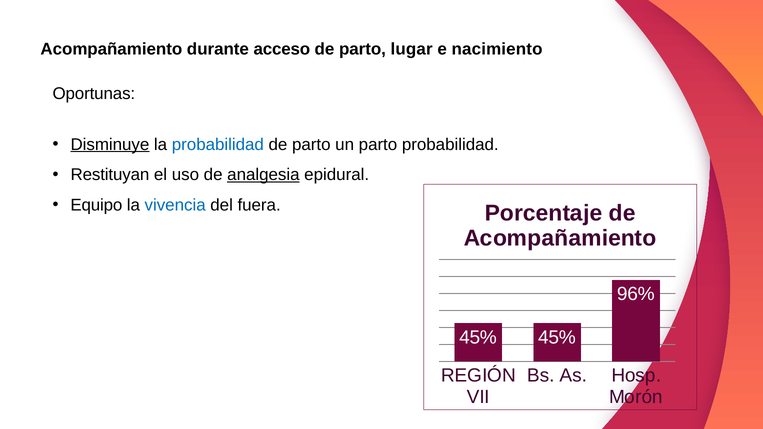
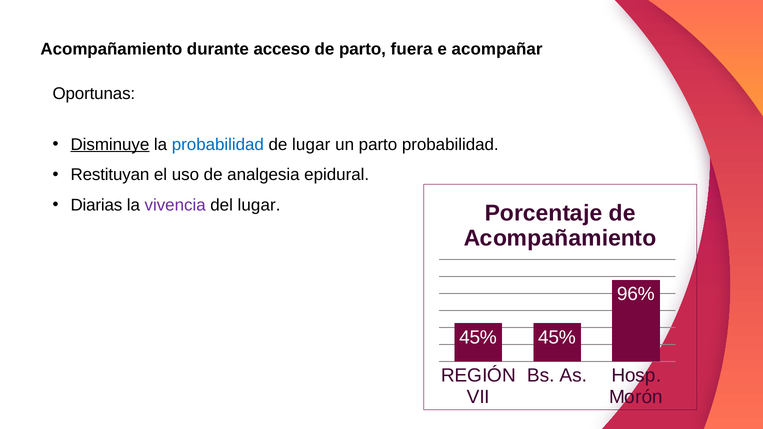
lugar: lugar -> fuera
nacimiento: nacimiento -> acompañar
parto at (311, 145): parto -> lugar
analgesia underline: present -> none
Equipo: Equipo -> Diarias
vivencia colour: blue -> purple
del fuera: fuera -> lugar
